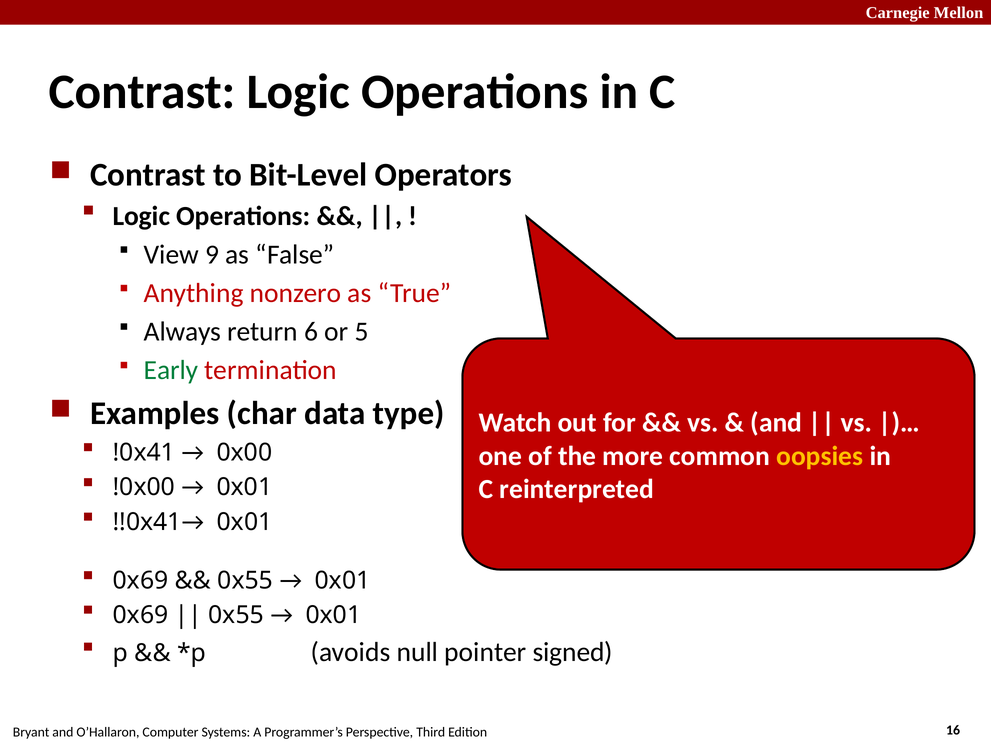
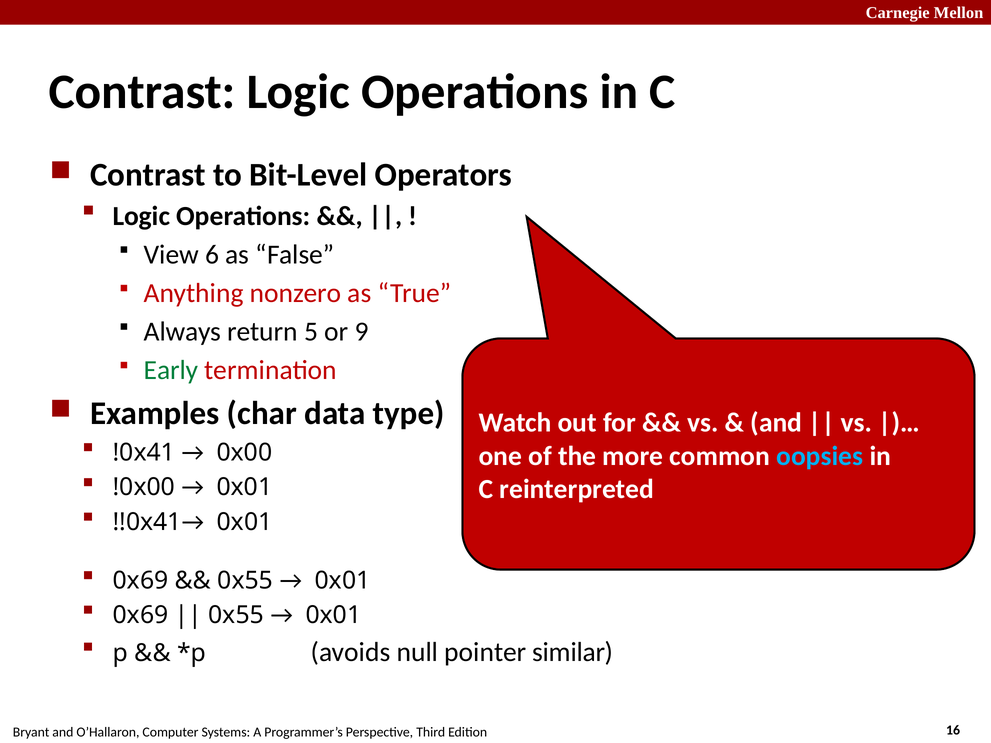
9: 9 -> 6
6: 6 -> 5
5: 5 -> 9
oopsies colour: yellow -> light blue
signed: signed -> similar
